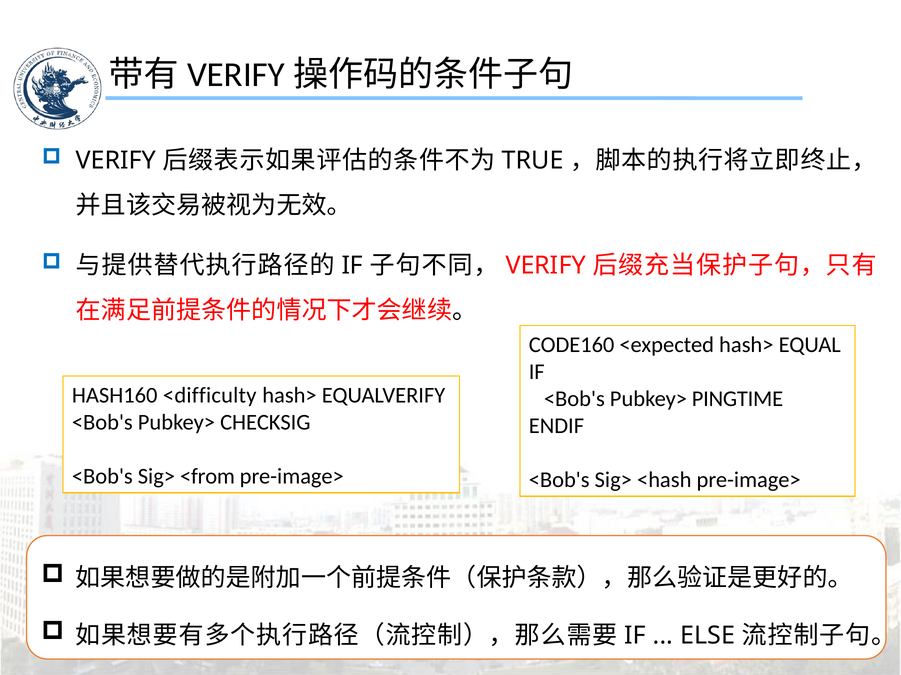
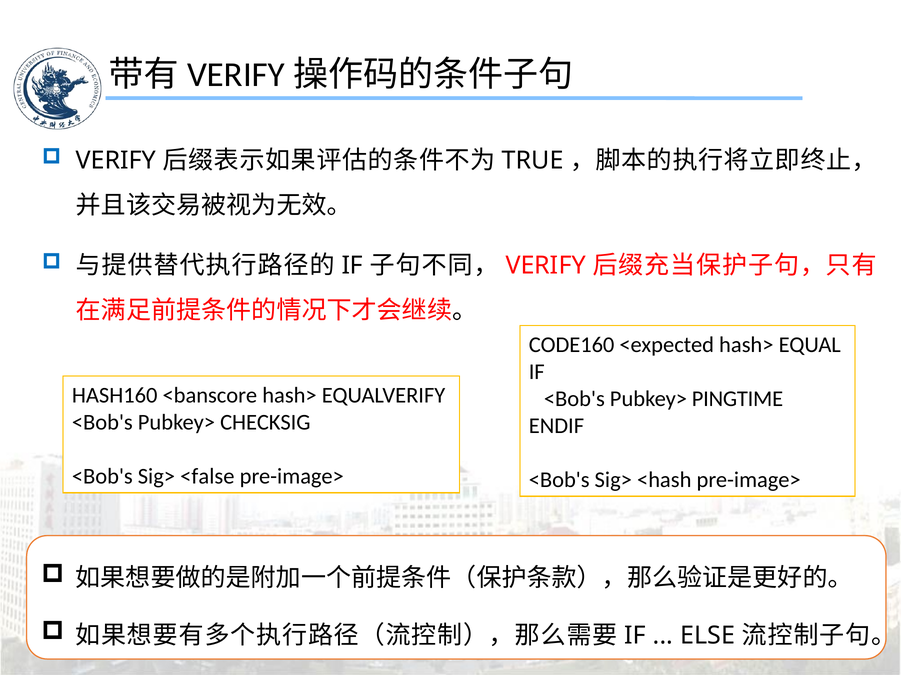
<difficulty: <difficulty -> <banscore
<from: <from -> <false
